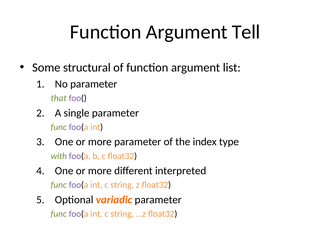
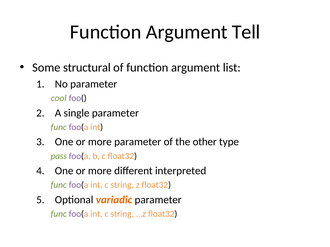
that: that -> cool
index: index -> other
with: with -> pass
